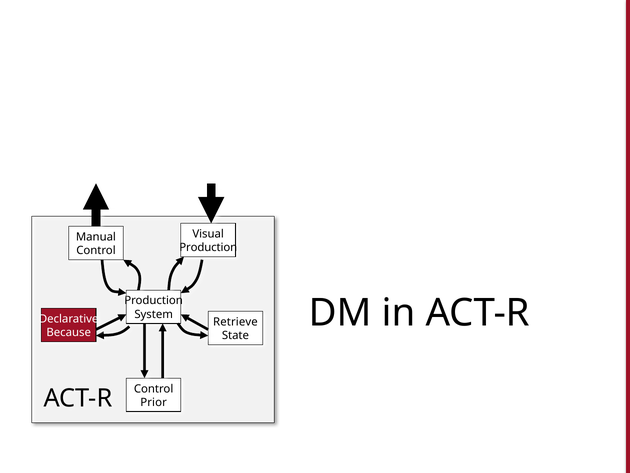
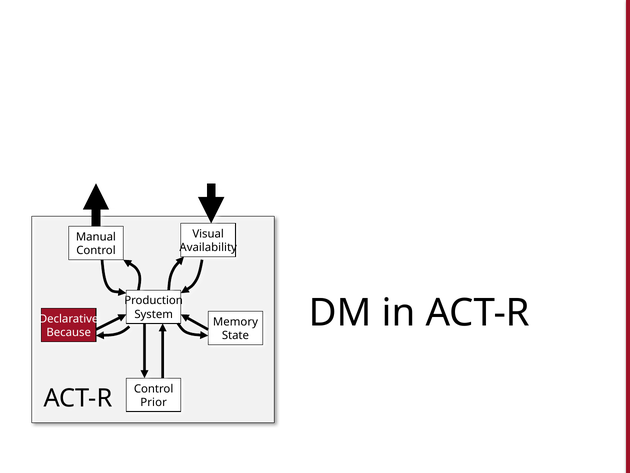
Production at (208, 247): Production -> Availability
Retrieve: Retrieve -> Memory
